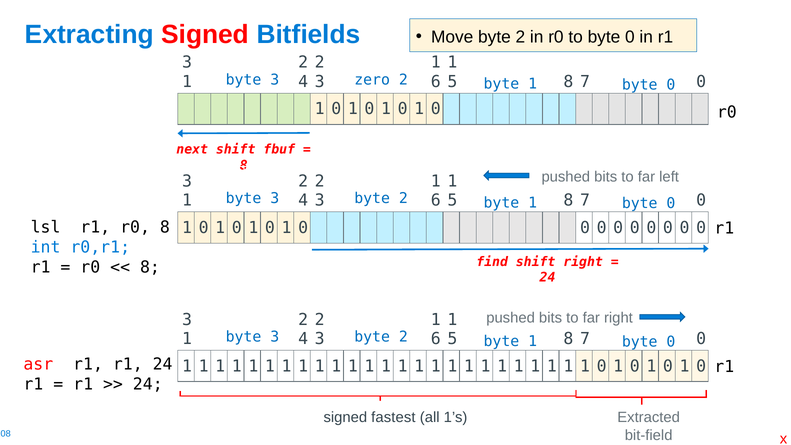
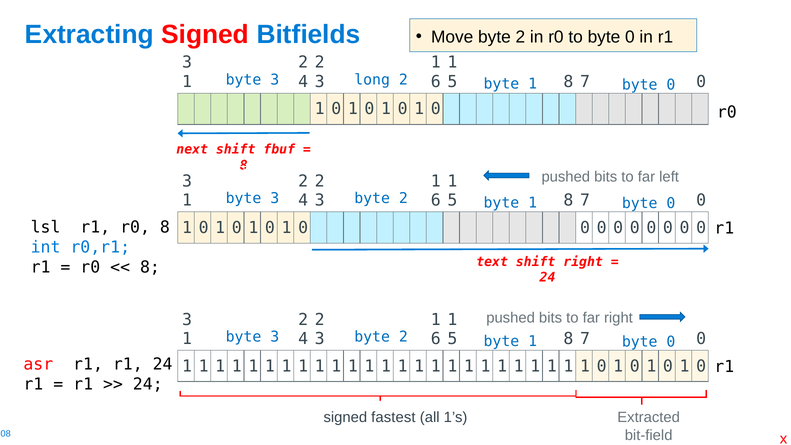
zero: zero -> long
find: find -> text
